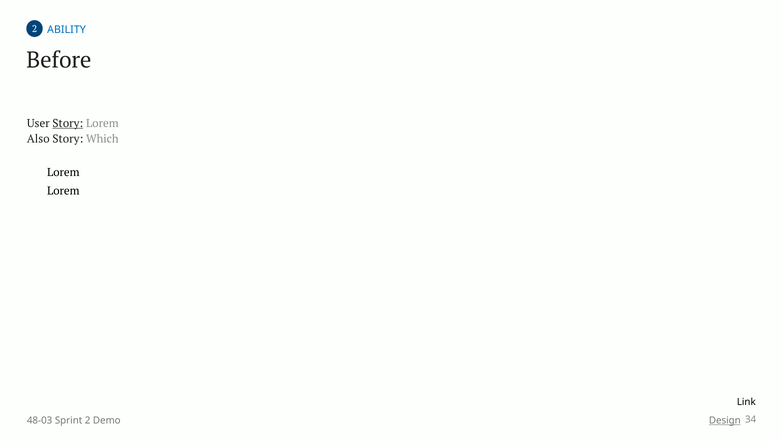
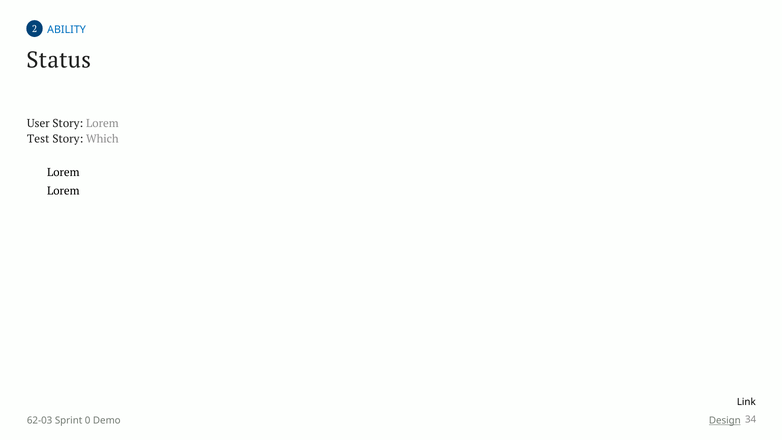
Before: Before -> Status
Story at (68, 123) underline: present -> none
Also: Also -> Test
48-03: 48-03 -> 62-03
Sprint 2: 2 -> 0
